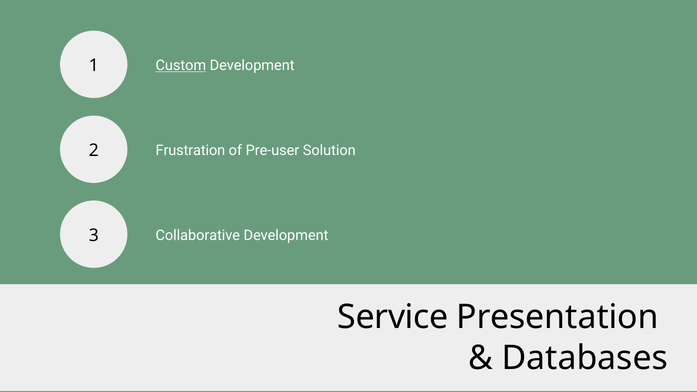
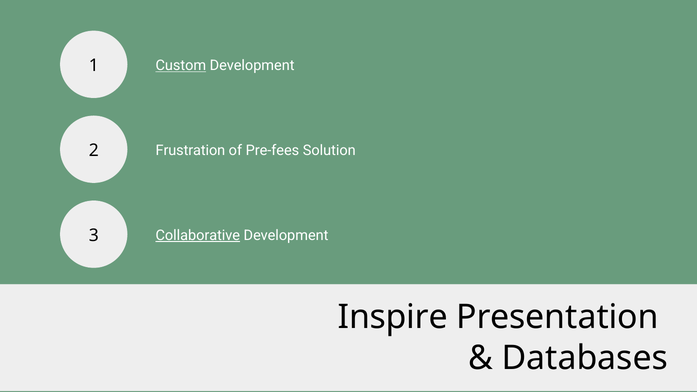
Pre-user: Pre-user -> Pre-fees
Collaborative underline: none -> present
Service: Service -> Inspire
